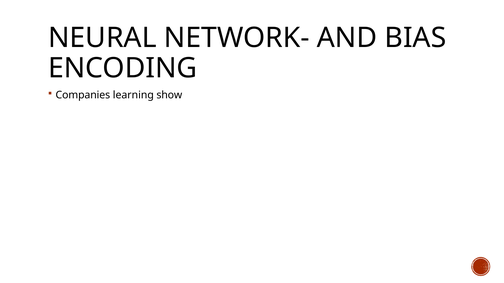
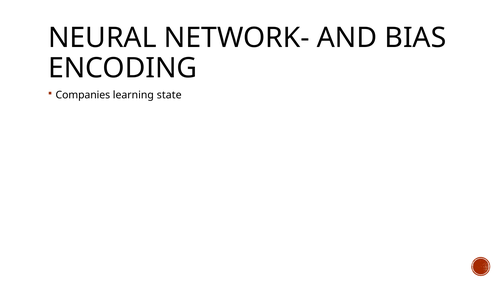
show: show -> state
